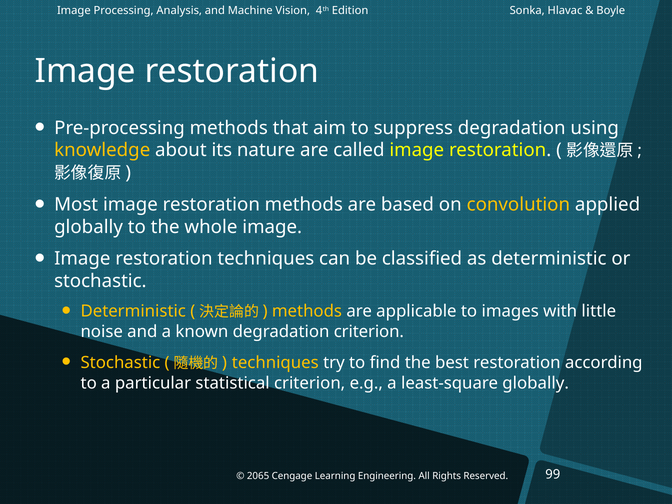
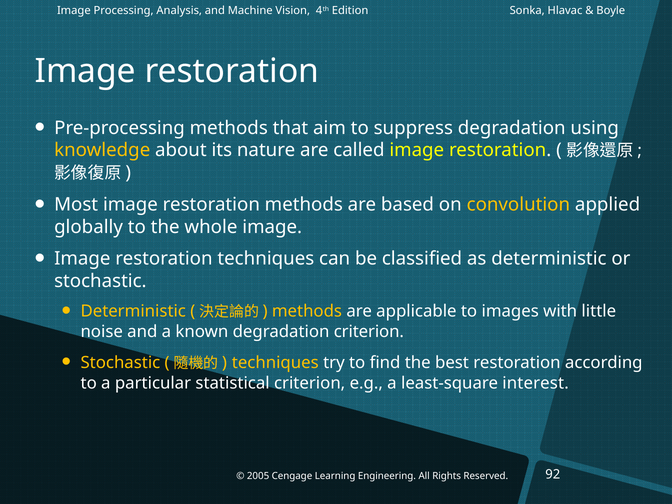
least-square globally: globally -> interest
2065: 2065 -> 2005
99: 99 -> 92
